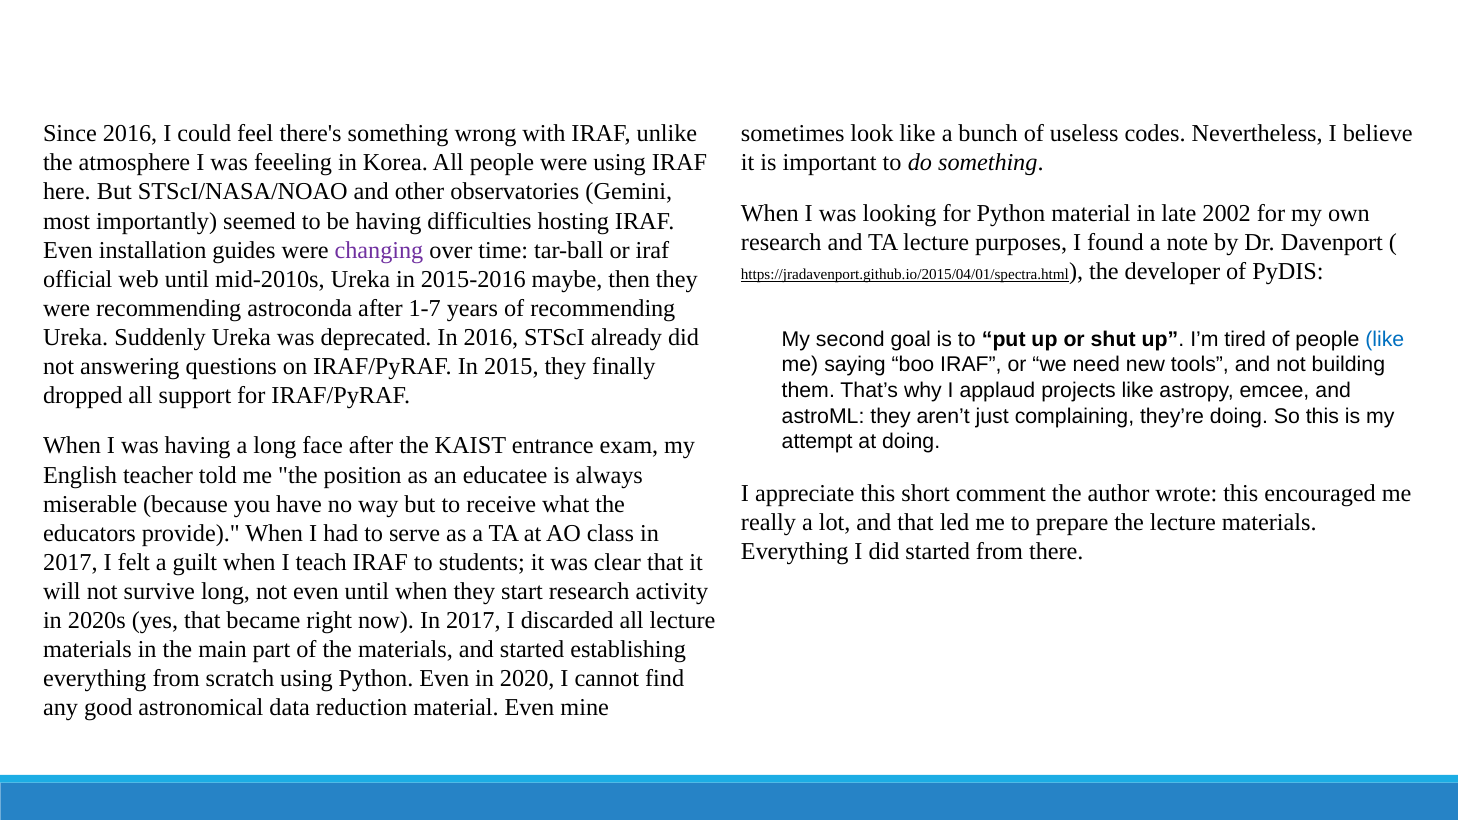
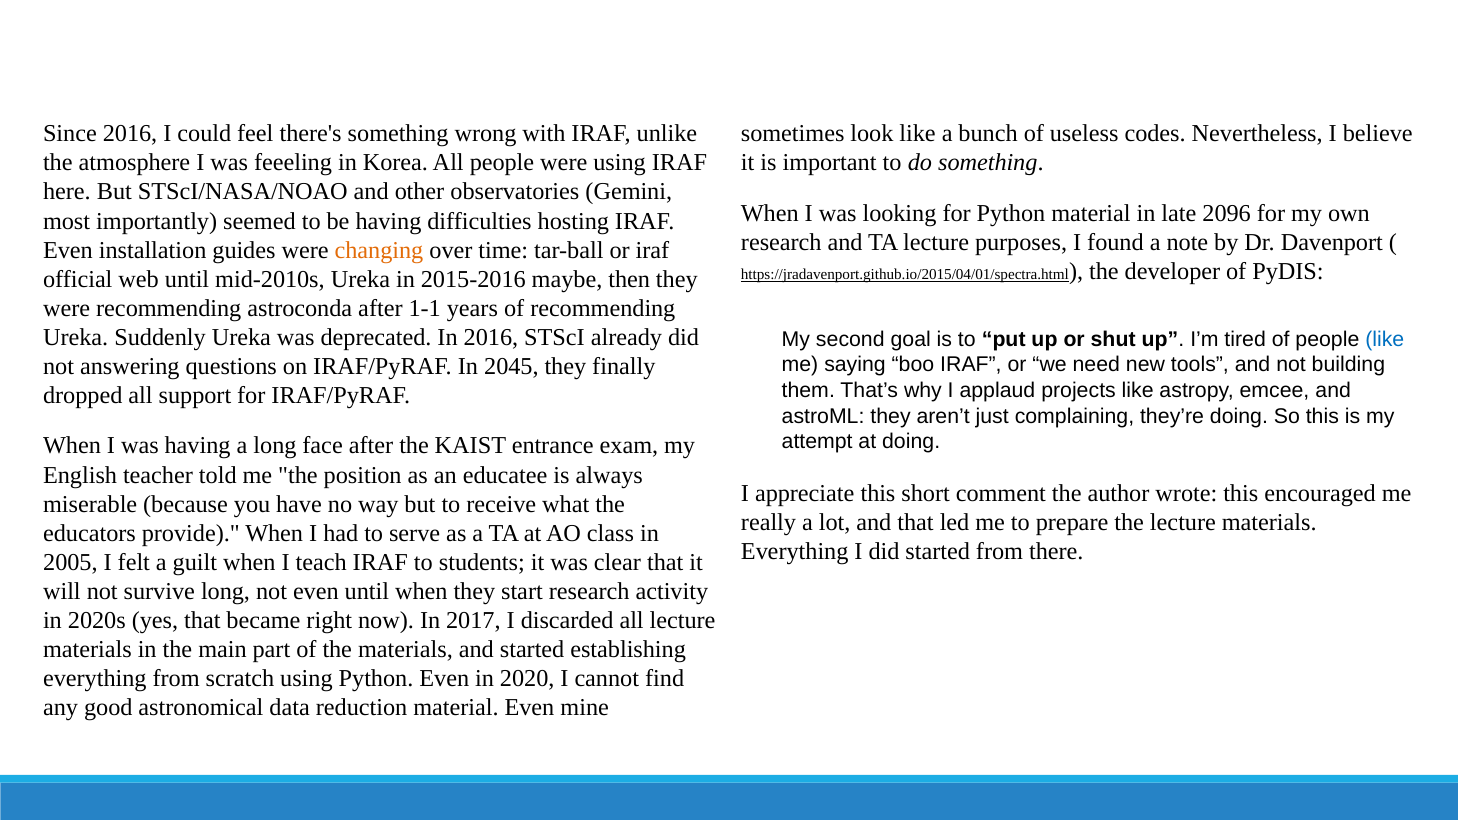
2002: 2002 -> 2096
changing colour: purple -> orange
1-7: 1-7 -> 1-1
2015: 2015 -> 2045
2017 at (70, 562): 2017 -> 2005
